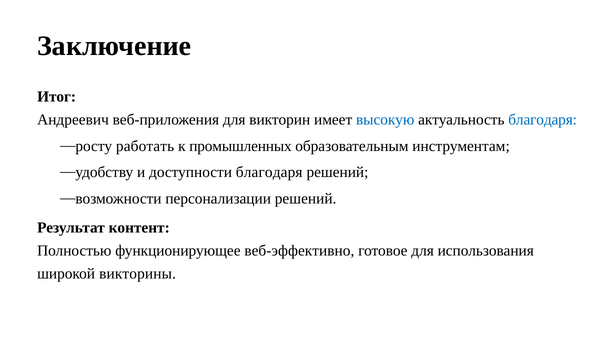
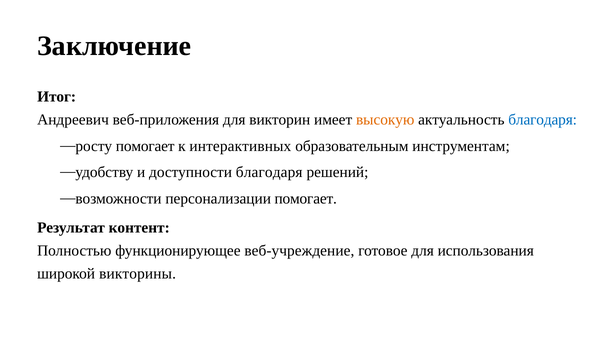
высокую colour: blue -> orange
работать at (145, 146): работать -> помогает
промышленных: промышленных -> интерактивных
персонализации решений: решений -> помогает
веб-эффективно: веб-эффективно -> веб-учреждение
